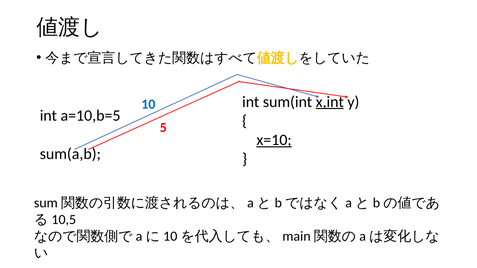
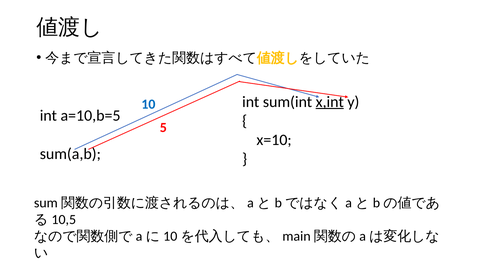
x=10 underline: present -> none
